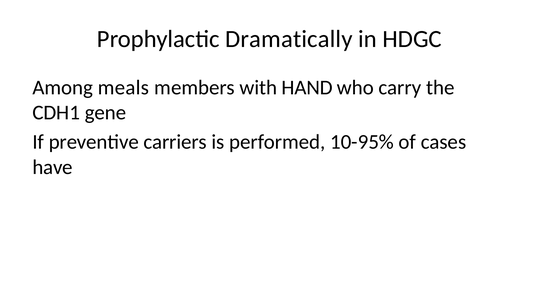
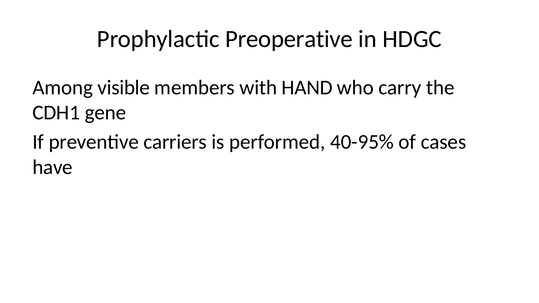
Dramatically: Dramatically -> Preoperative
meals: meals -> visible
10-95%: 10-95% -> 40-95%
